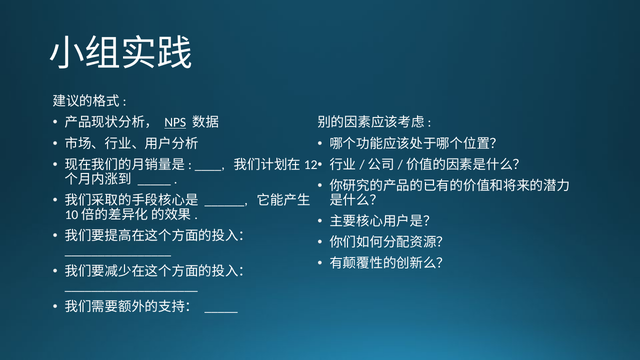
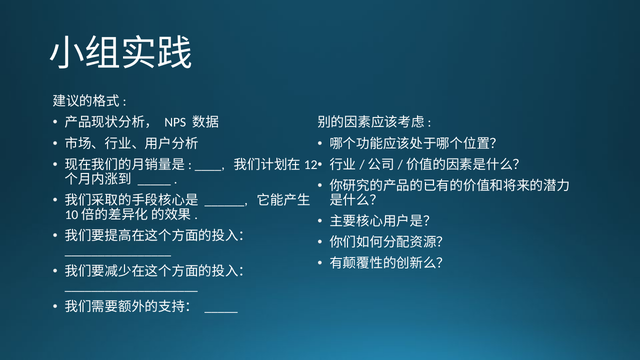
NPS underline: present -> none
